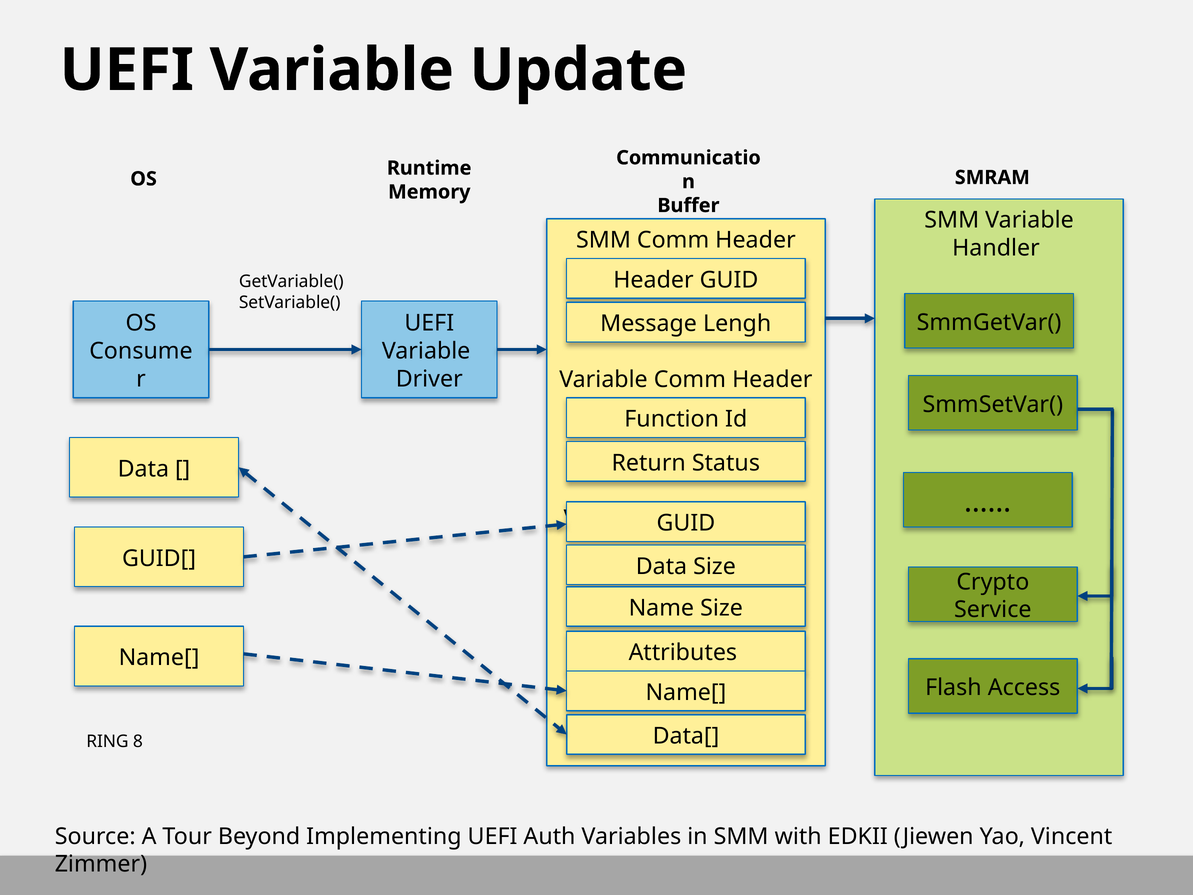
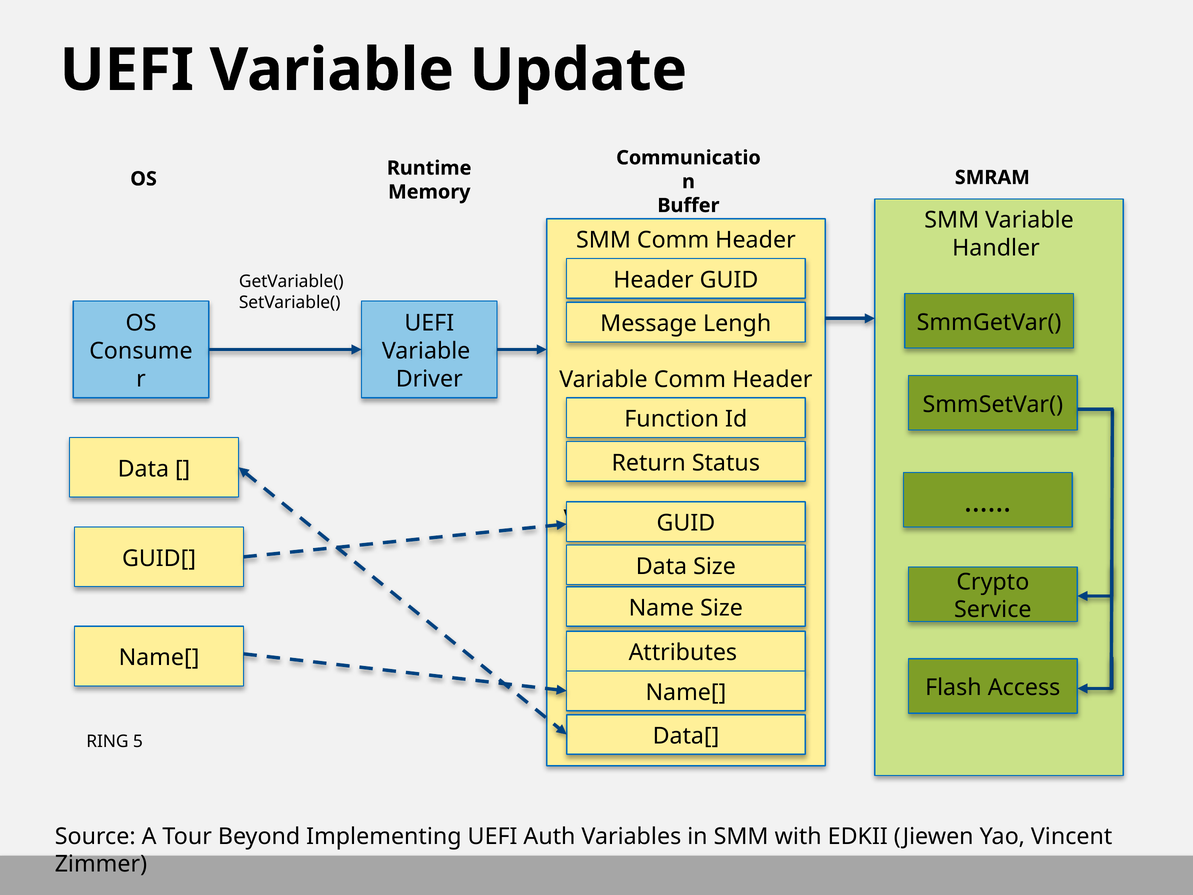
8: 8 -> 5
